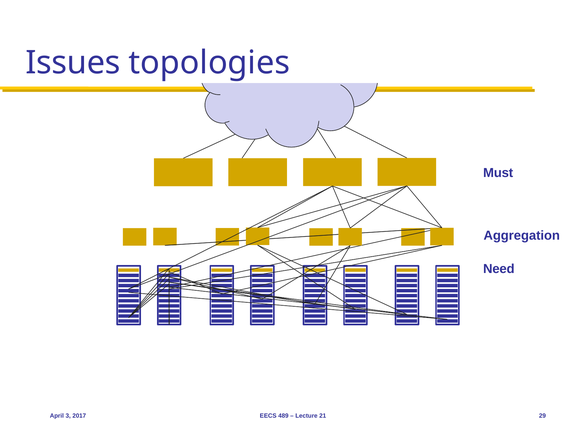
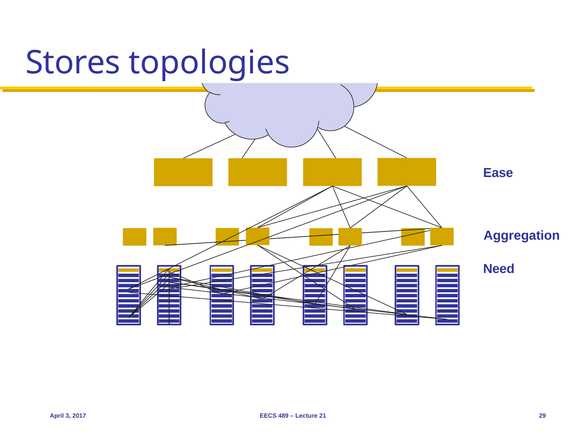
Issues: Issues -> Stores
Must: Must -> Ease
